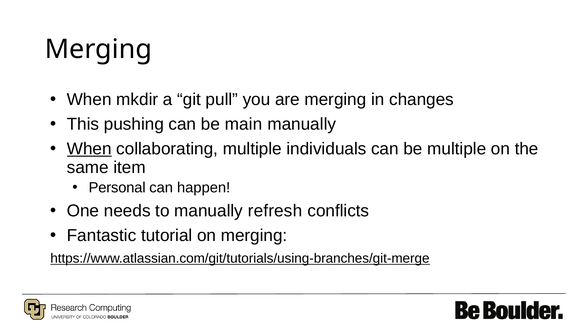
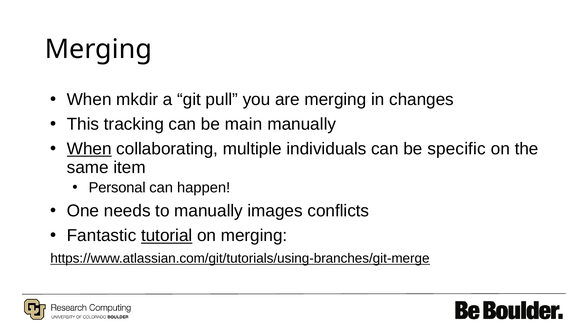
pushing: pushing -> tracking
be multiple: multiple -> specific
refresh: refresh -> images
tutorial underline: none -> present
